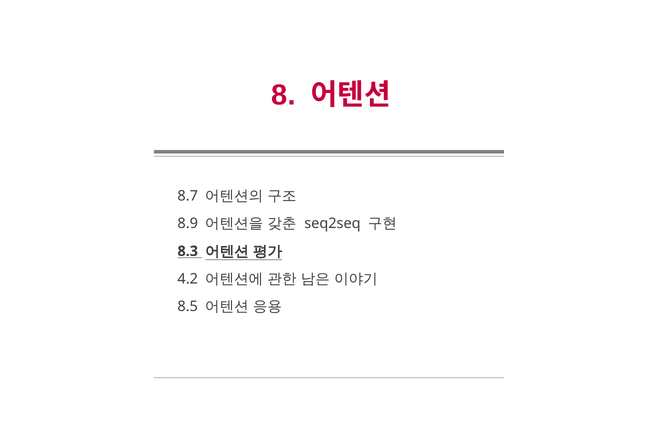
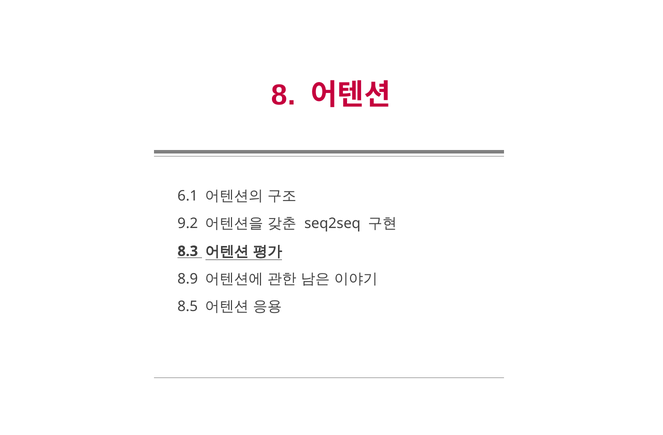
8.7: 8.7 -> 6.1
8.9: 8.9 -> 9.2
4.2: 4.2 -> 8.9
